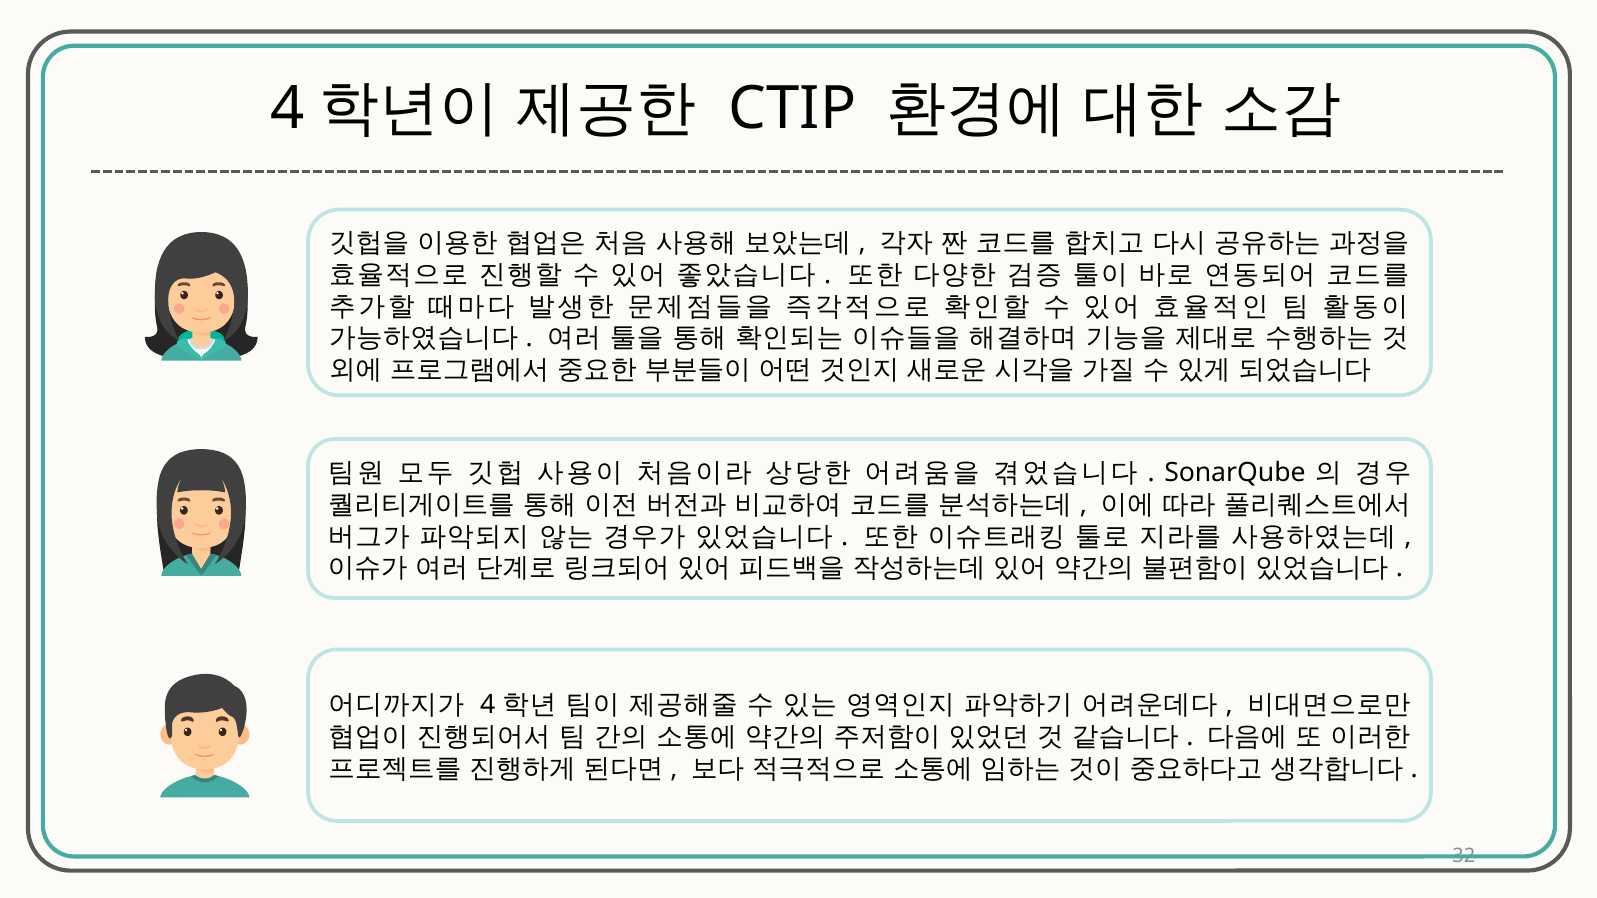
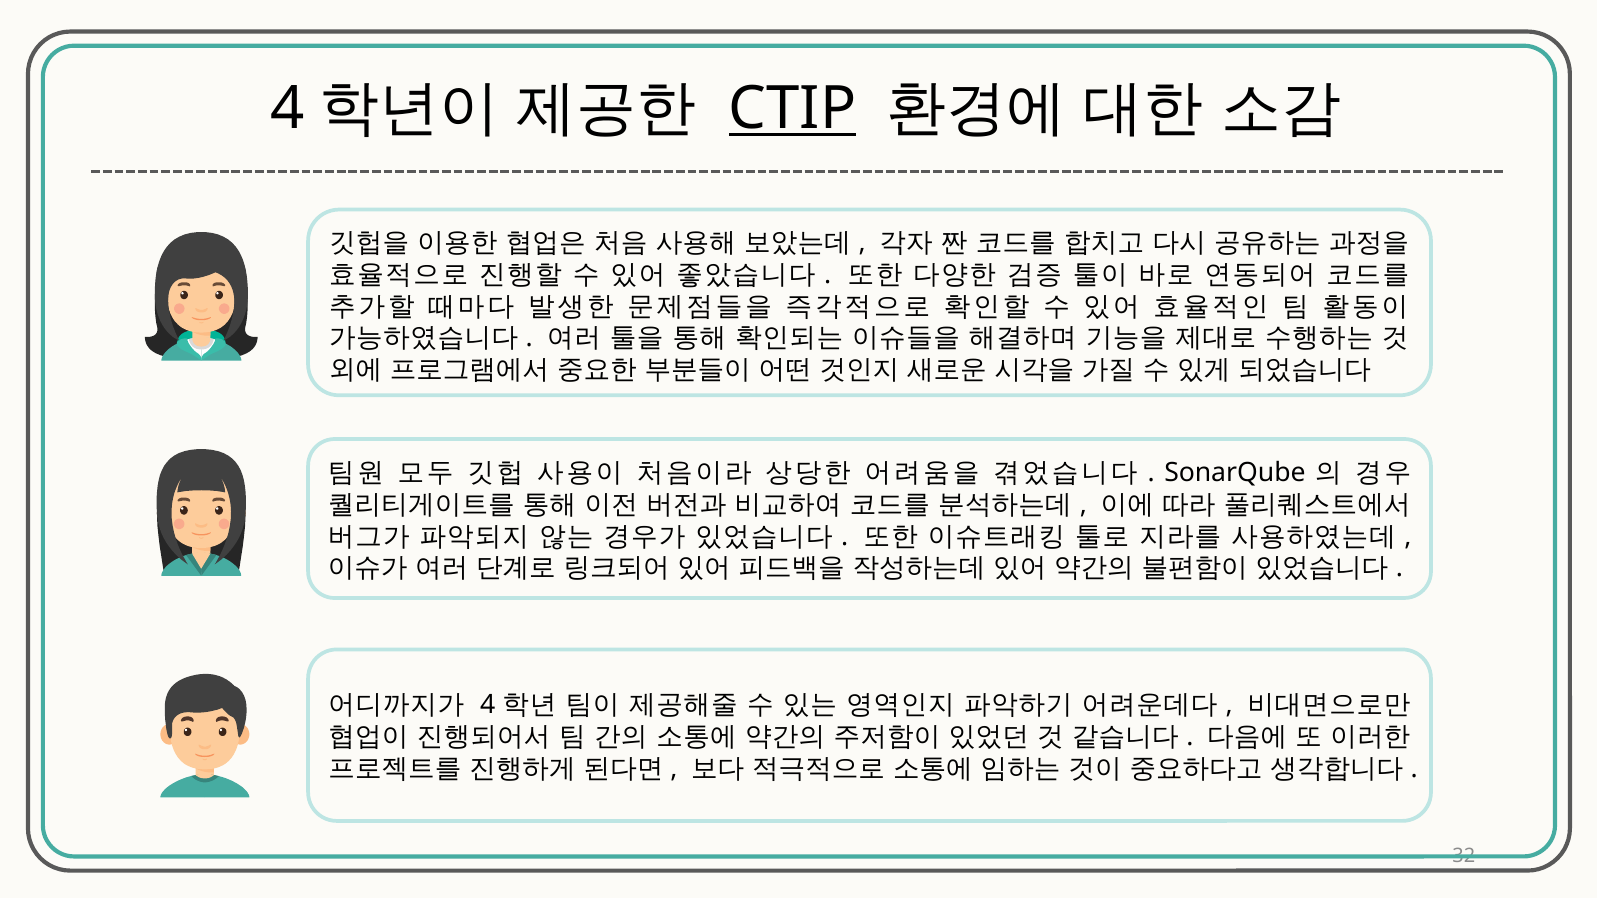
CTIP underline: none -> present
